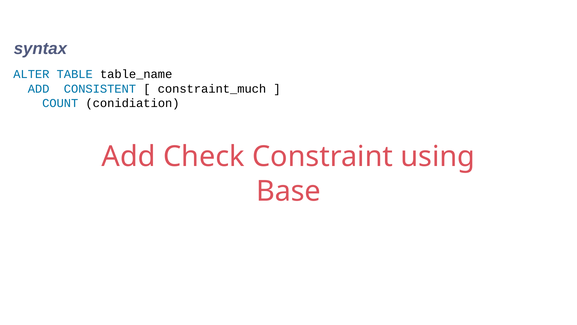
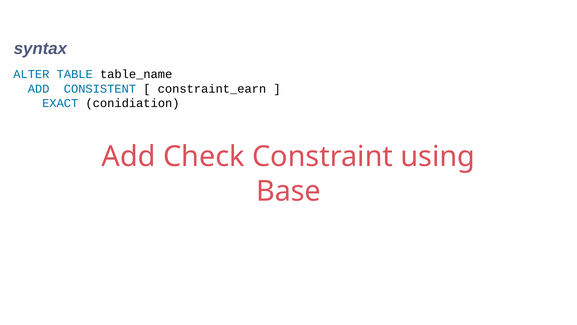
constraint_much: constraint_much -> constraint_earn
COUNT: COUNT -> EXACT
